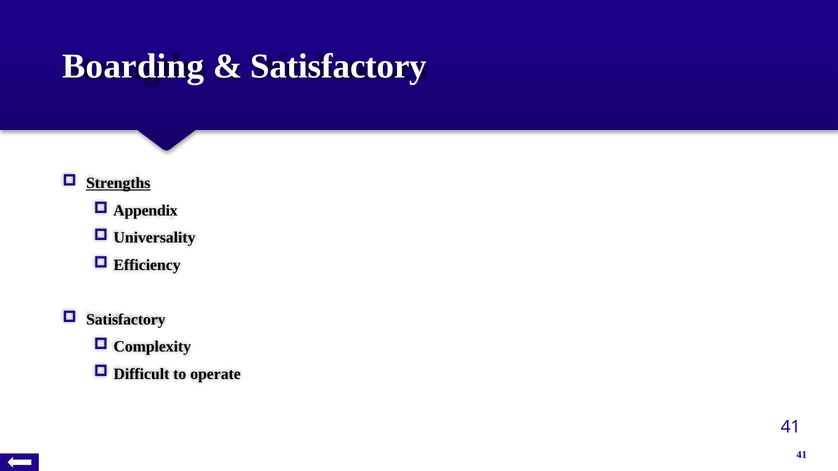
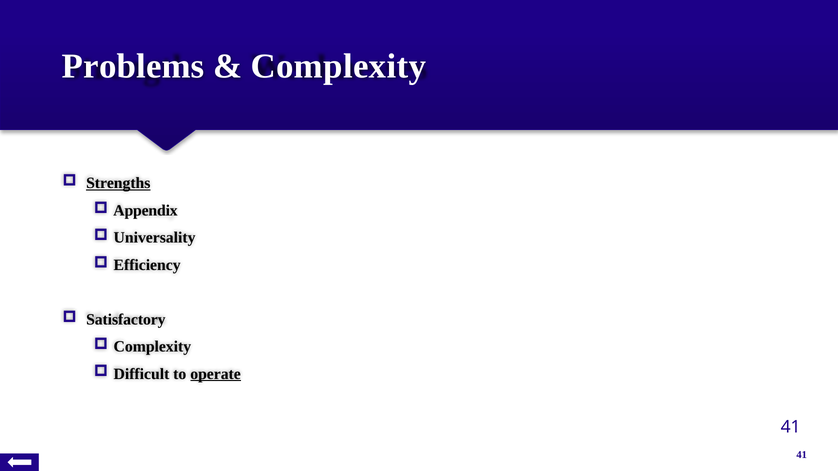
Boarding: Boarding -> Problems
Satisfactory at (339, 67): Satisfactory -> Complexity
operate underline: none -> present
